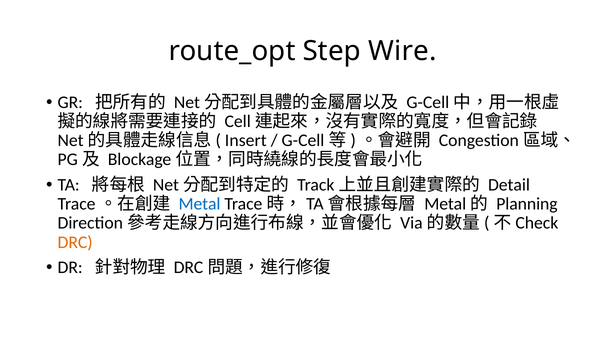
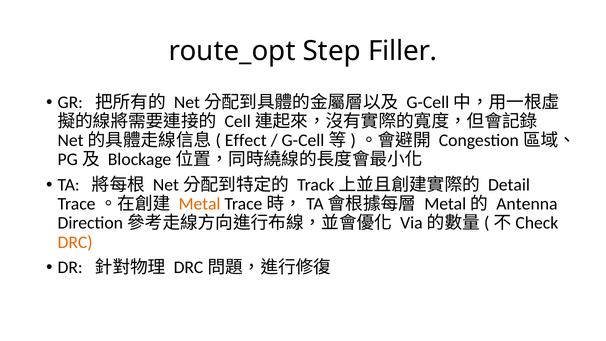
Wire: Wire -> Filler
Insert: Insert -> Effect
Metal colour: blue -> orange
Planning: Planning -> Antenna
